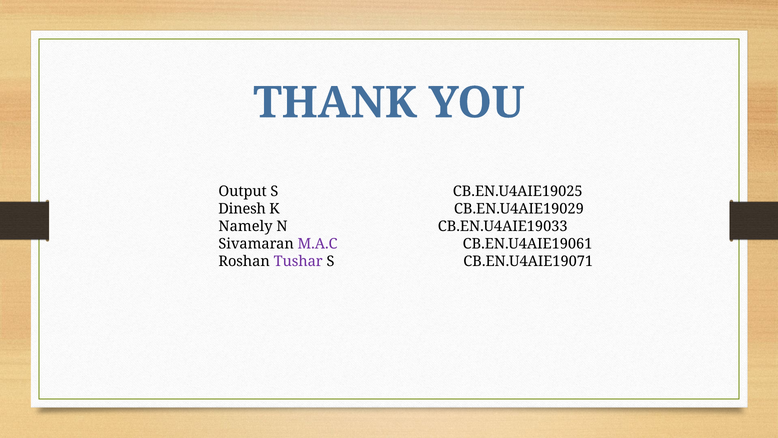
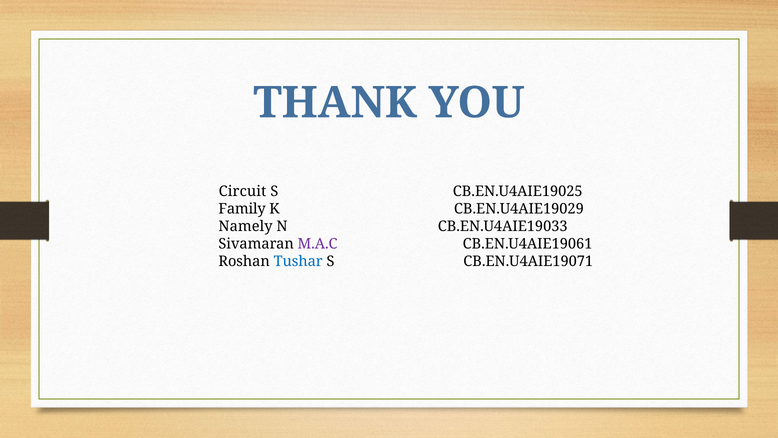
Output: Output -> Circuit
Dinesh: Dinesh -> Family
Tushar colour: purple -> blue
